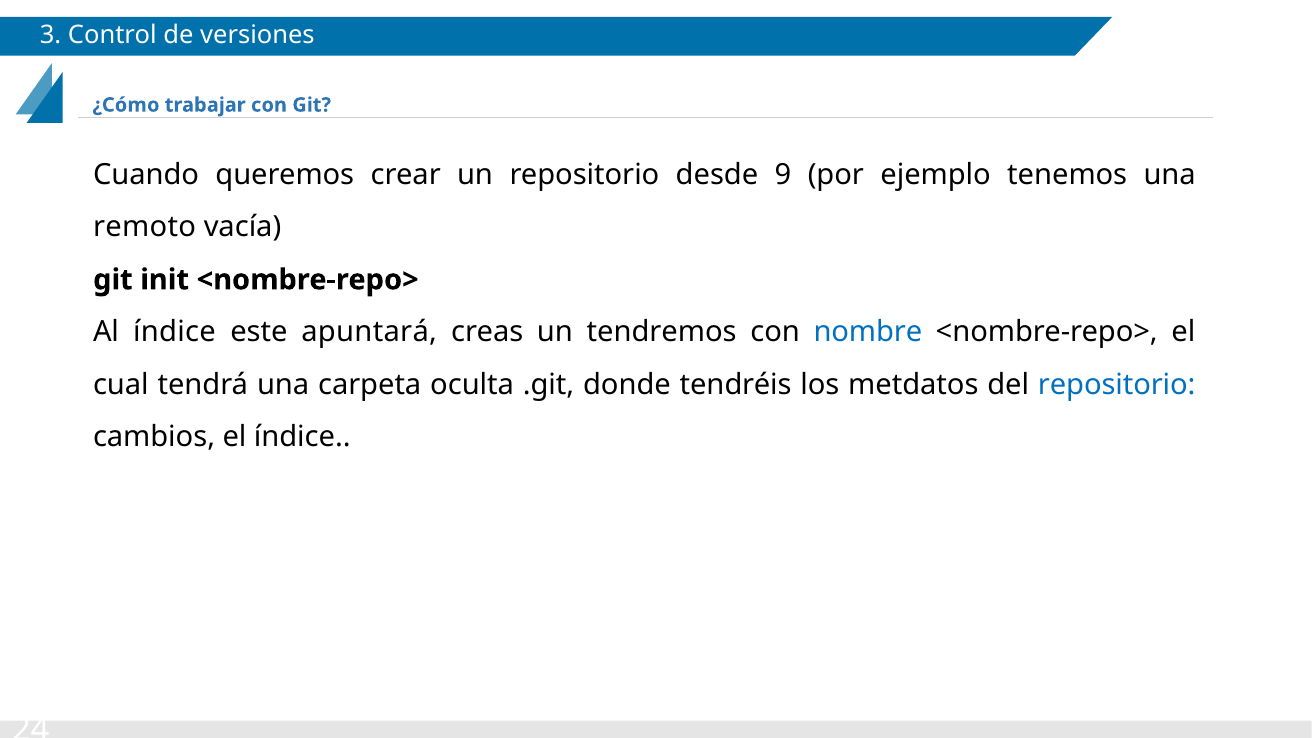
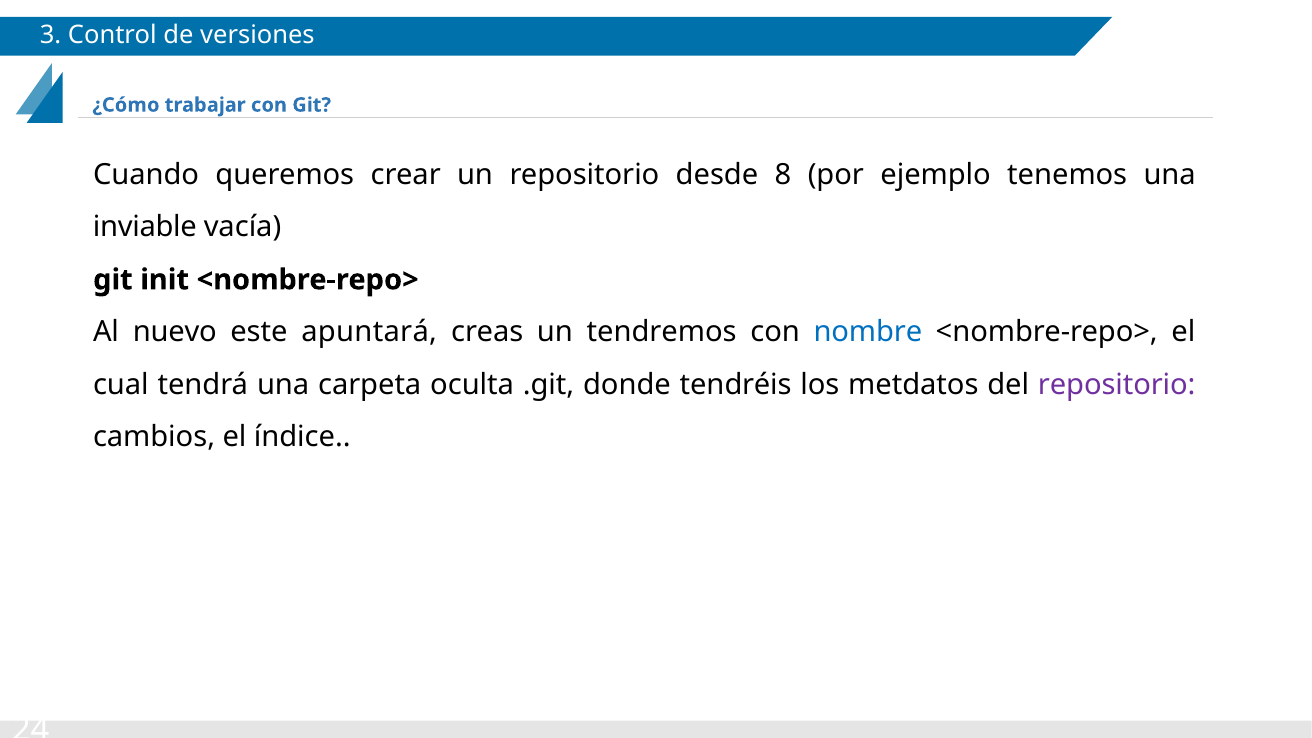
9: 9 -> 8
remoto: remoto -> inviable
Al índice: índice -> nuevo
repositorio at (1117, 385) colour: blue -> purple
